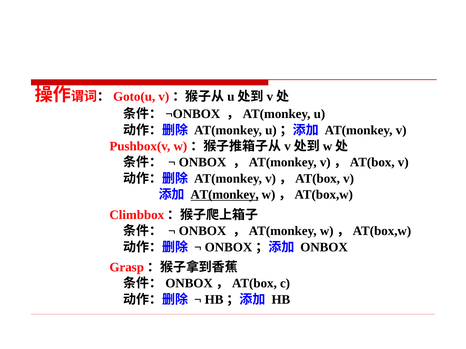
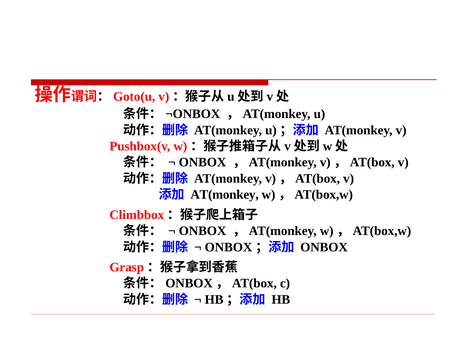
AT(monkey at (225, 195) underline: present -> none
